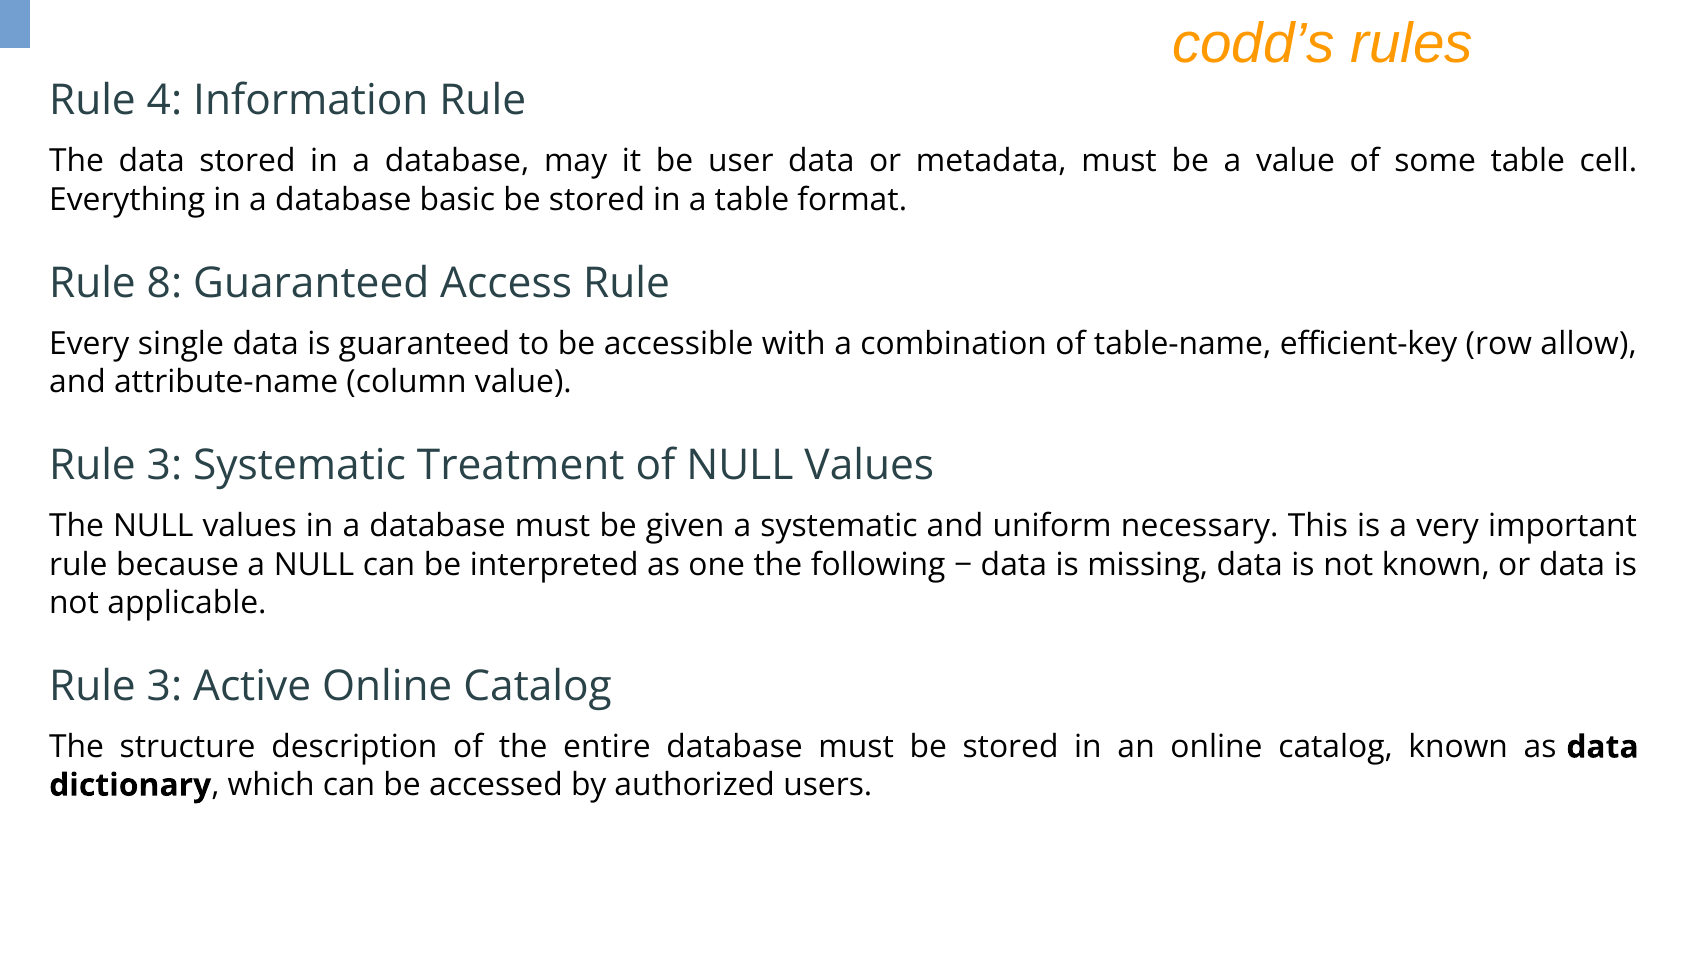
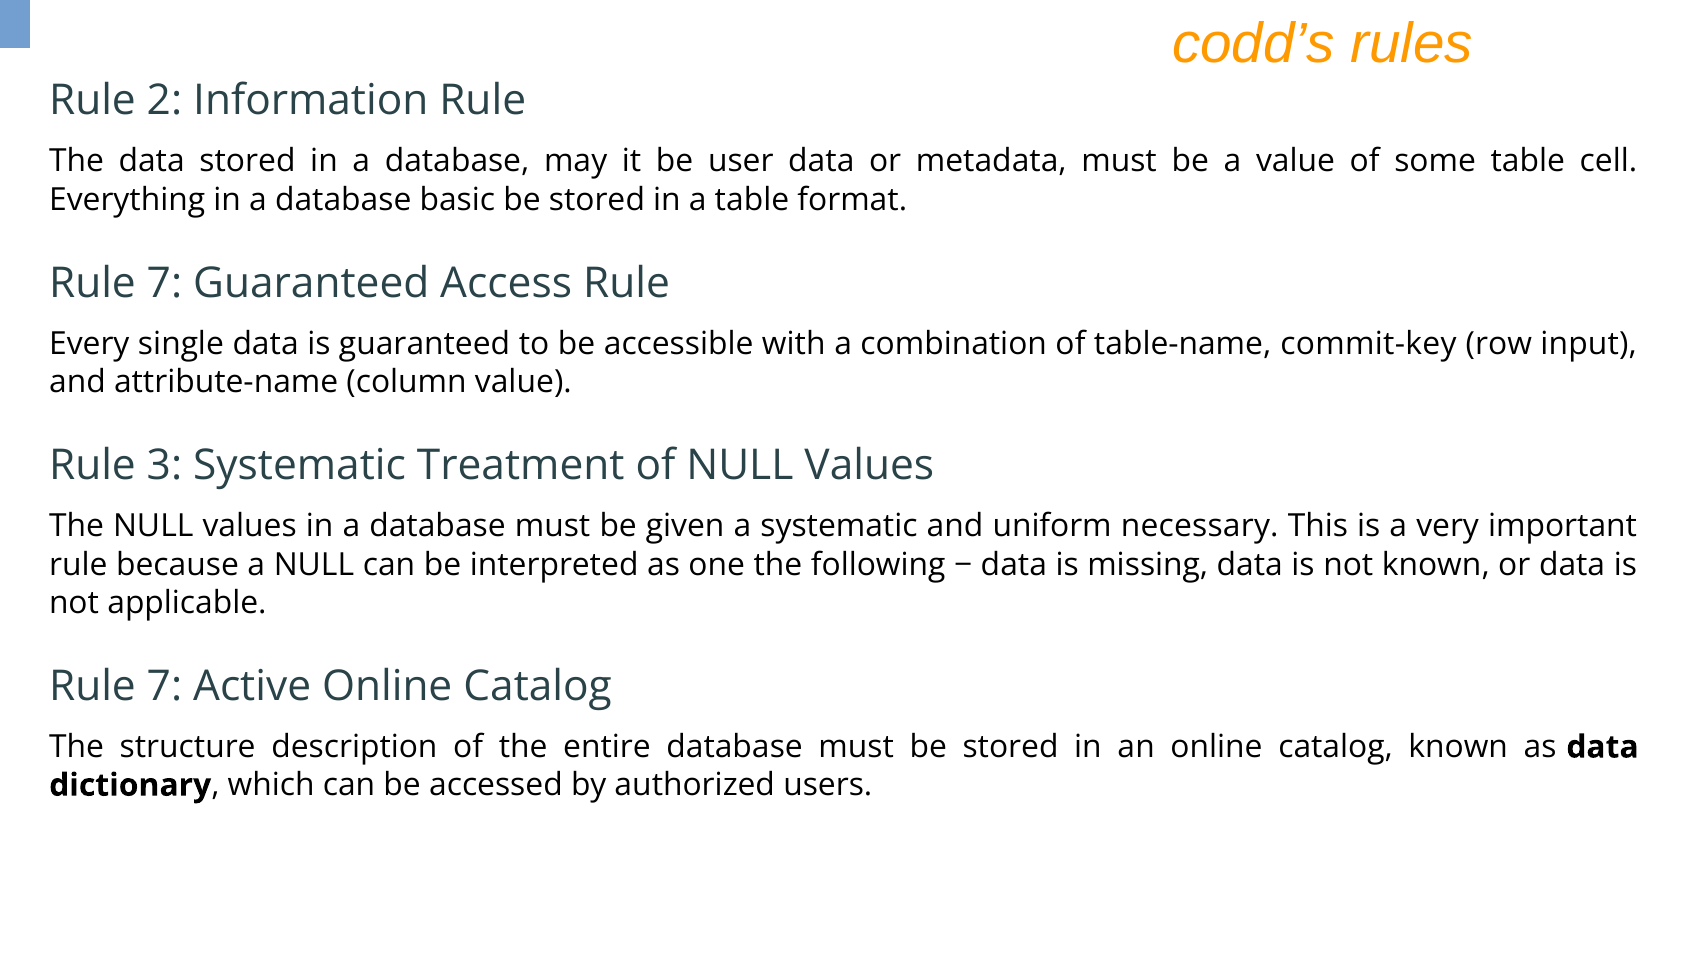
4: 4 -> 2
8 at (164, 283): 8 -> 7
efficient-key: efficient-key -> commit-key
allow: allow -> input
3 at (164, 686): 3 -> 7
